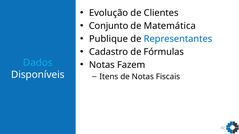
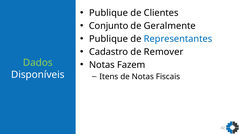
Evolução at (109, 13): Evolução -> Publique
Matemática: Matemática -> Geralmente
Fórmulas: Fórmulas -> Remover
Dados colour: light blue -> light green
